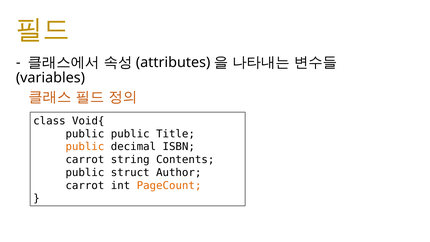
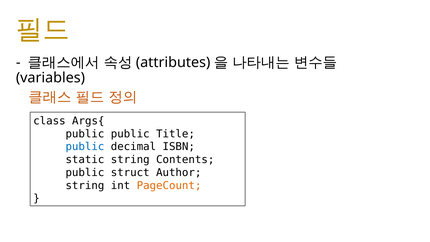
Void{: Void{ -> Args{
public at (85, 147) colour: orange -> blue
carrot at (85, 160): carrot -> static
carrot at (85, 185): carrot -> string
